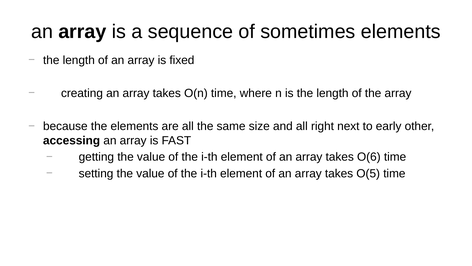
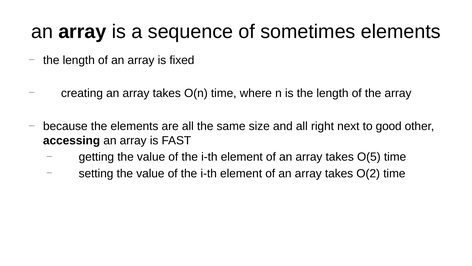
early: early -> good
O(6: O(6 -> O(5
O(5: O(5 -> O(2
